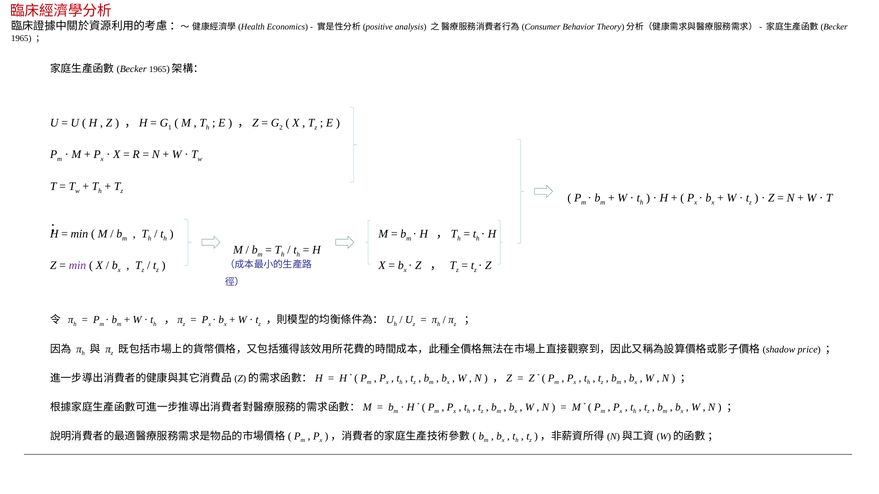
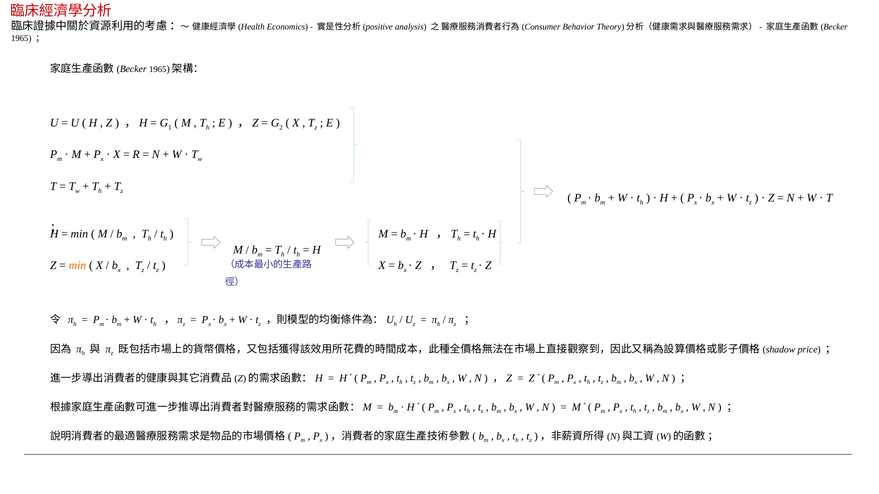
min at (77, 266) colour: purple -> orange
